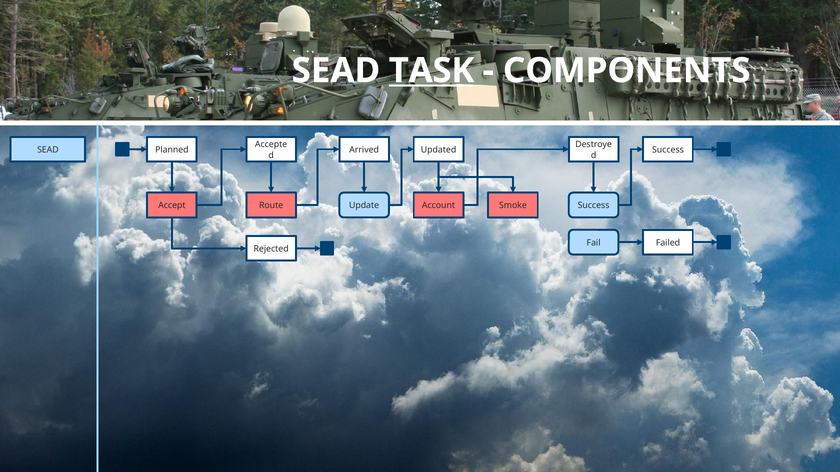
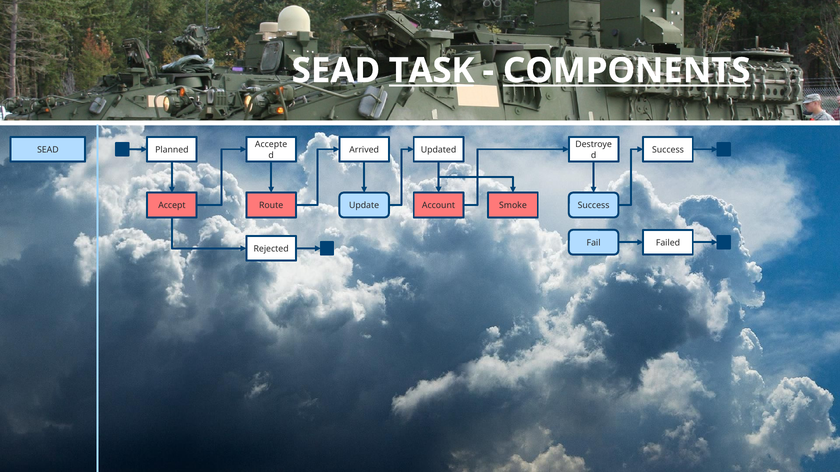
COMPONENTS underline: none -> present
